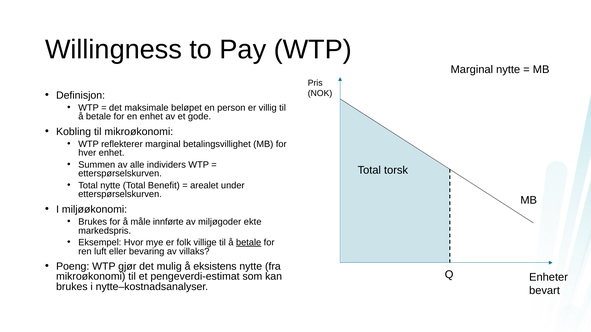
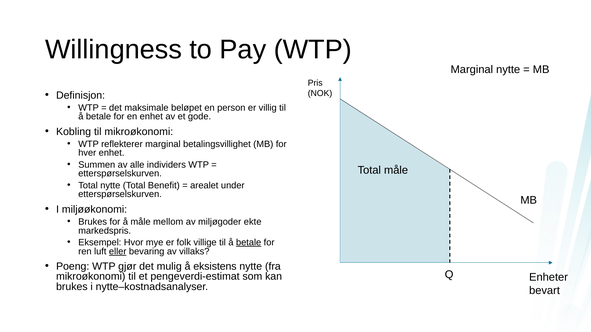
Total torsk: torsk -> måle
innførte: innførte -> mellom
eller underline: none -> present
